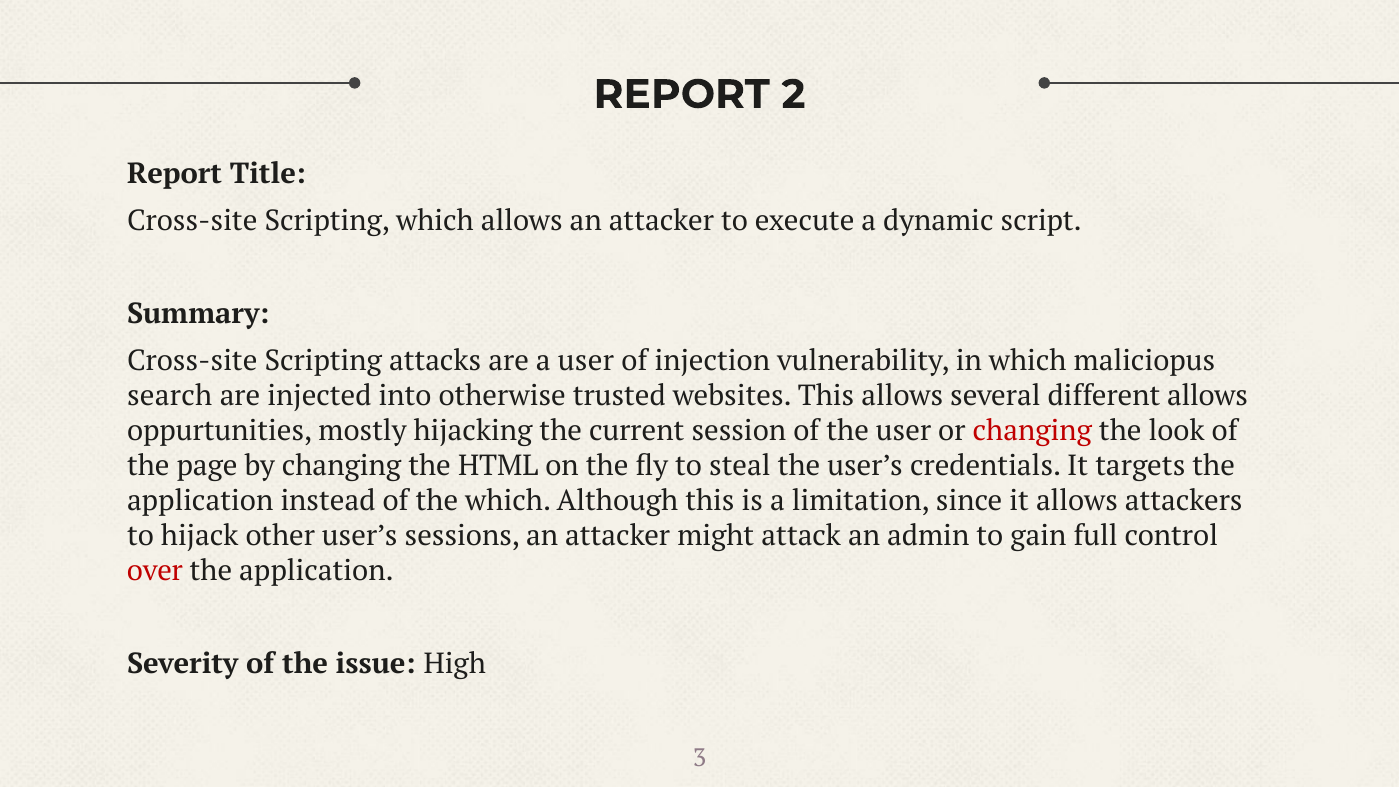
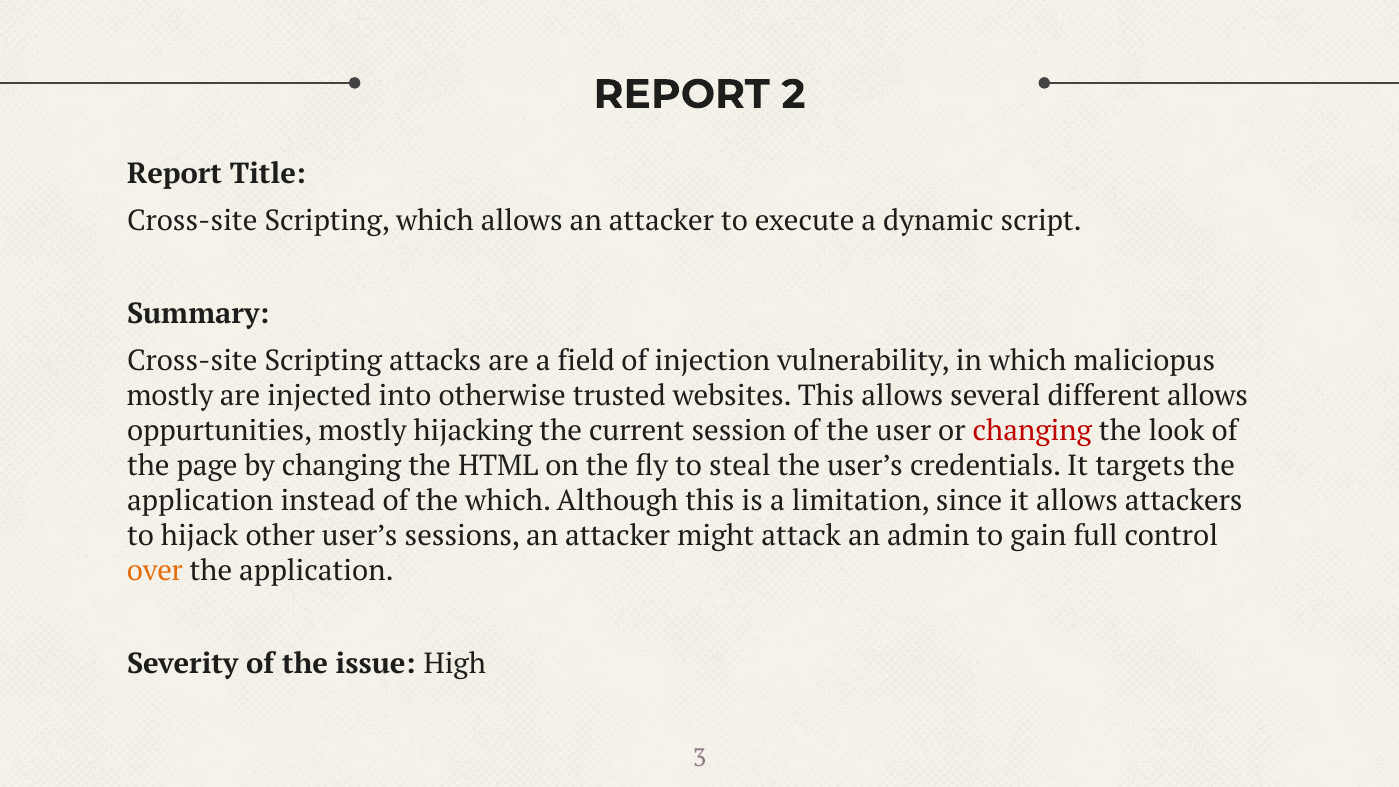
a user: user -> field
search at (170, 396): search -> mostly
over colour: red -> orange
